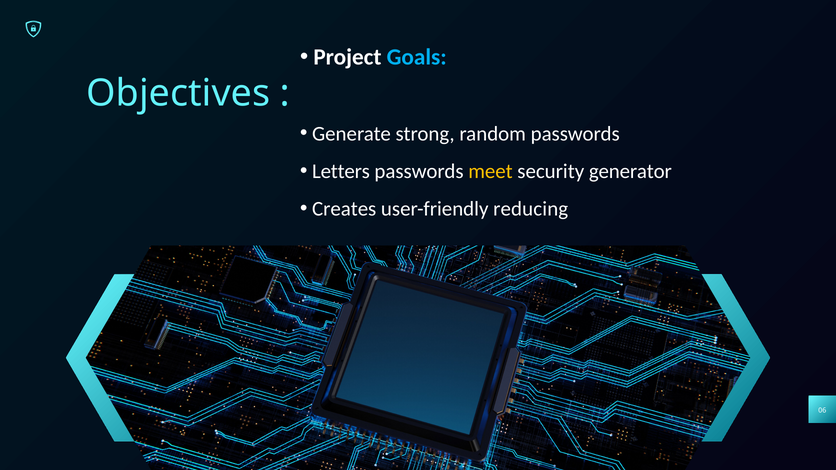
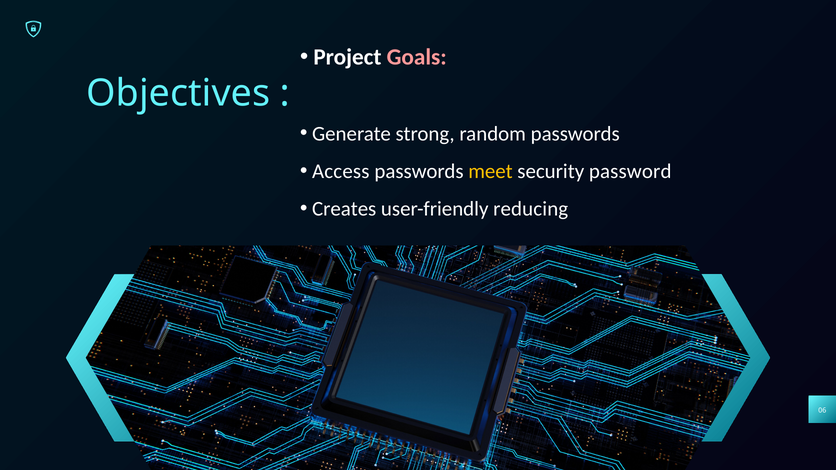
Goals colour: light blue -> pink
Letters: Letters -> Access
generator: generator -> password
